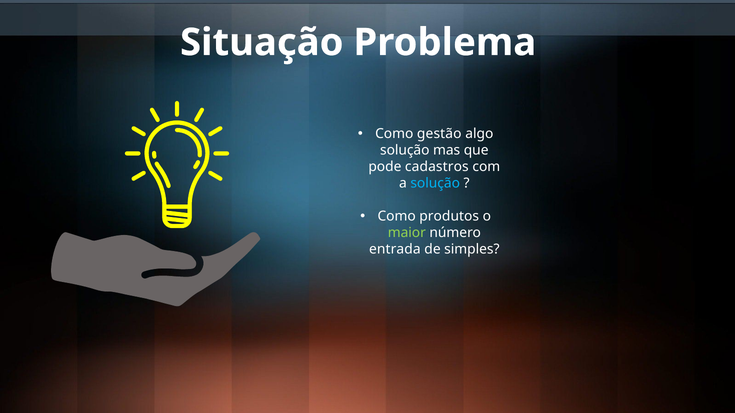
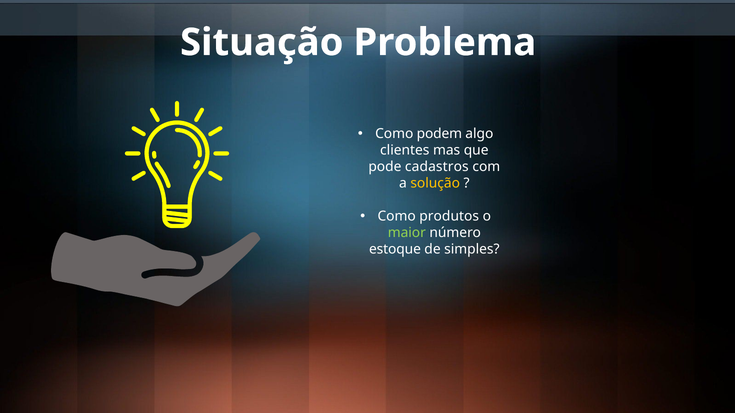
gestão: gestão -> podem
solução at (405, 150): solução -> clientes
solução at (435, 183) colour: light blue -> yellow
entrada: entrada -> estoque
